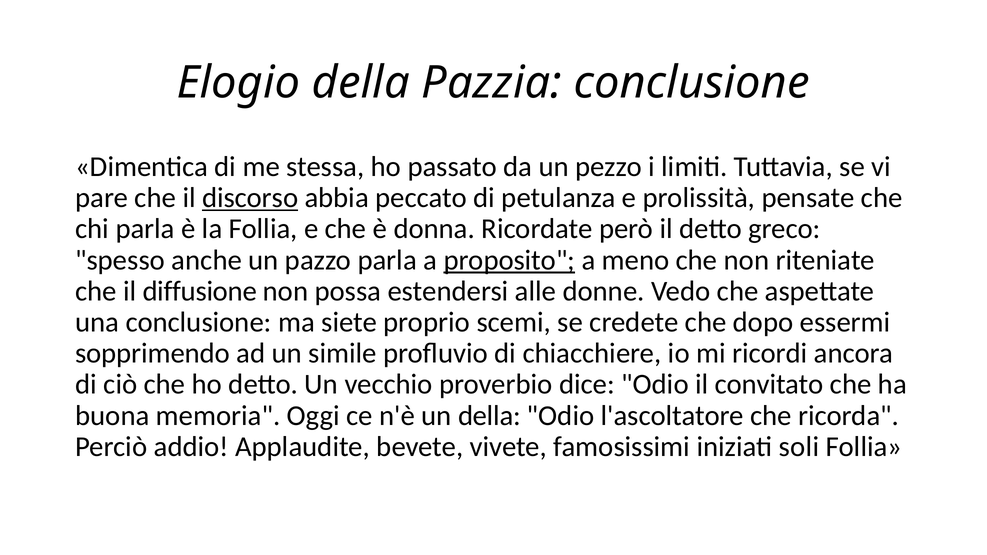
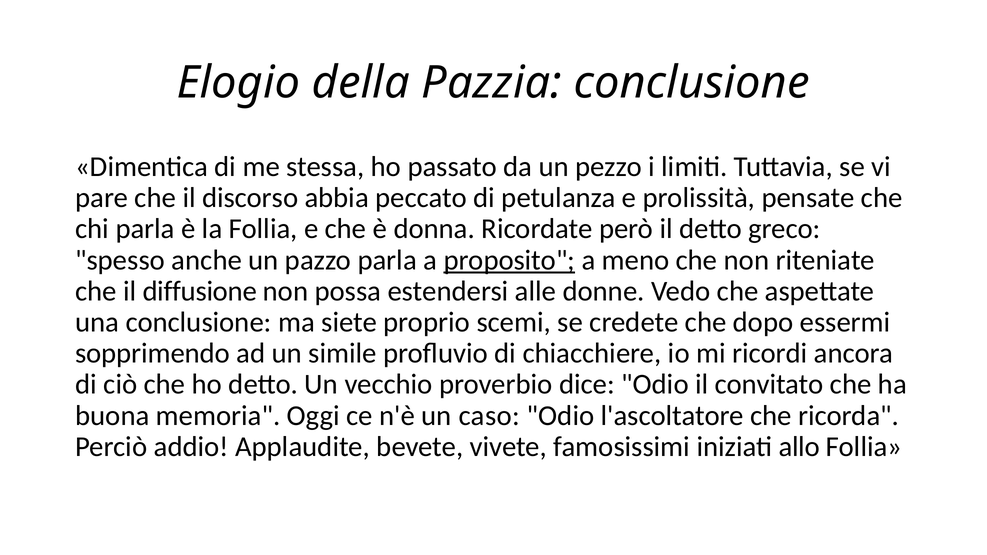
discorso underline: present -> none
un della: della -> caso
soli: soli -> allo
